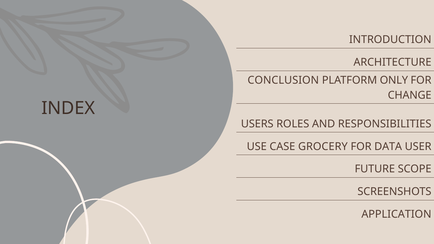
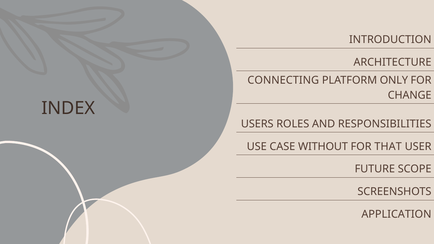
CONCLUSION: CONCLUSION -> CONNECTING
GROCERY: GROCERY -> WITHOUT
DATA: DATA -> THAT
